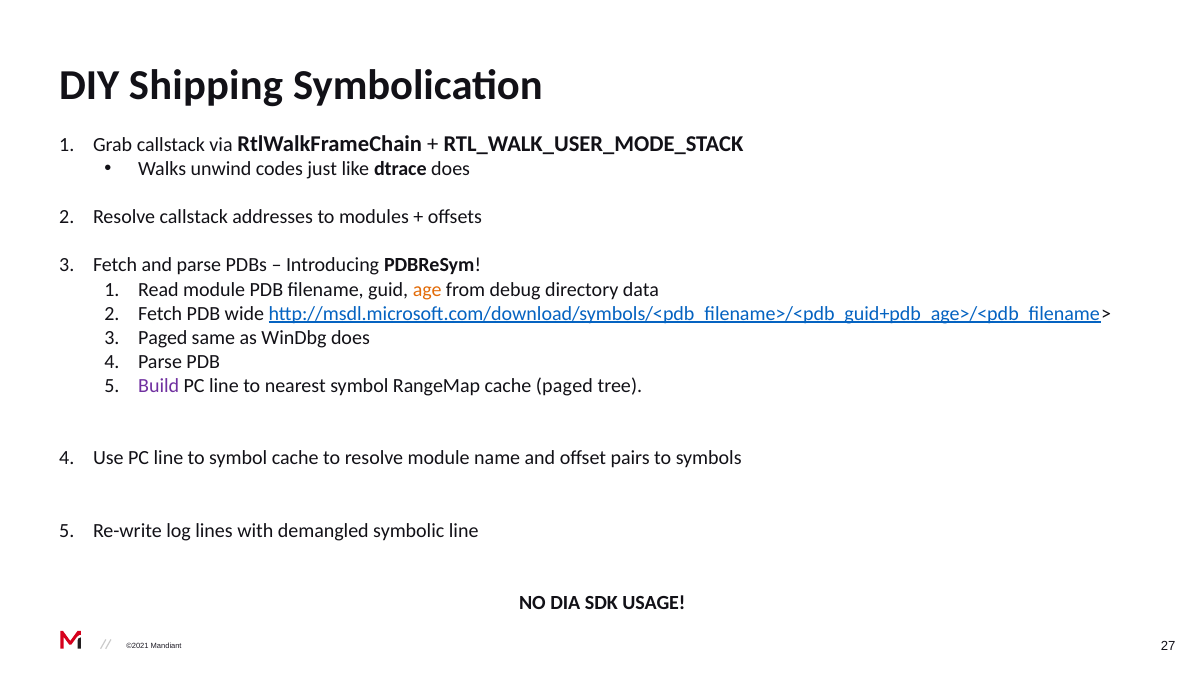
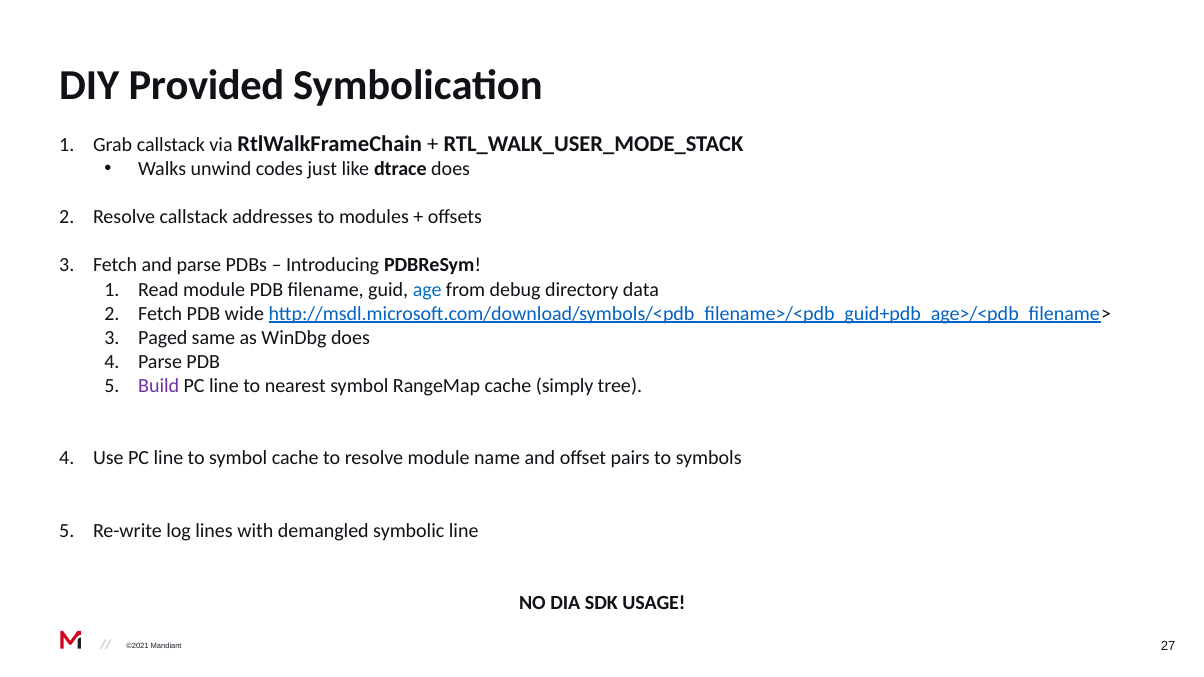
Shipping: Shipping -> Provided
age colour: orange -> blue
cache paged: paged -> simply
